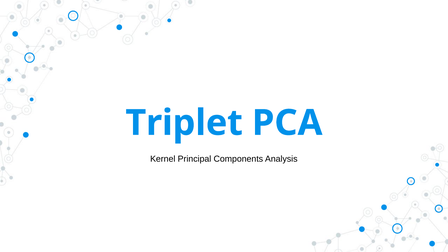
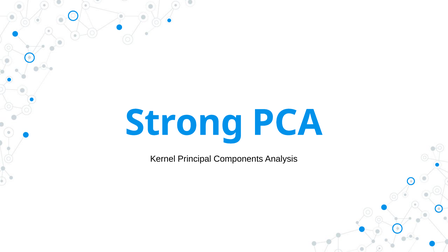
Triplet: Triplet -> Strong
